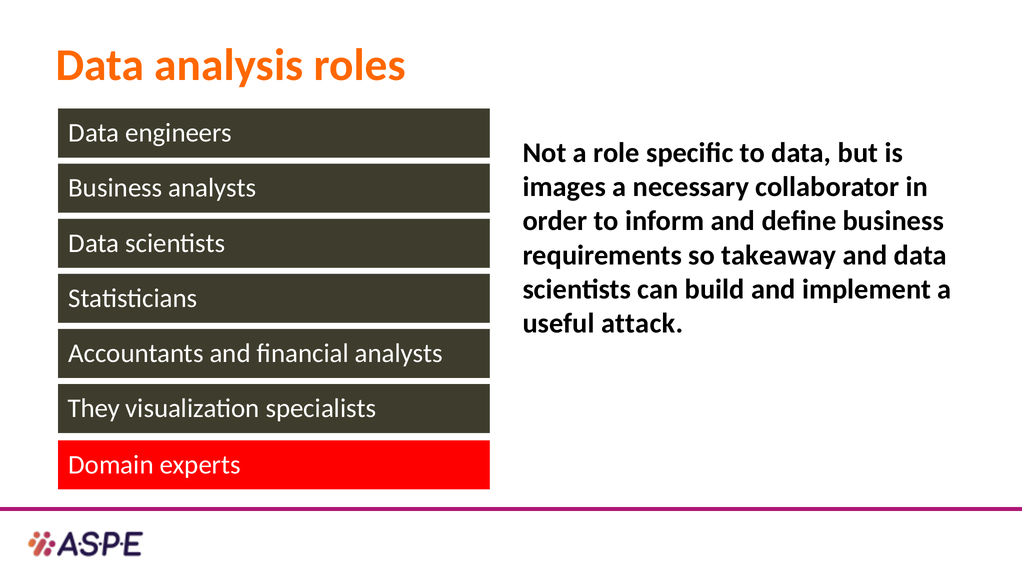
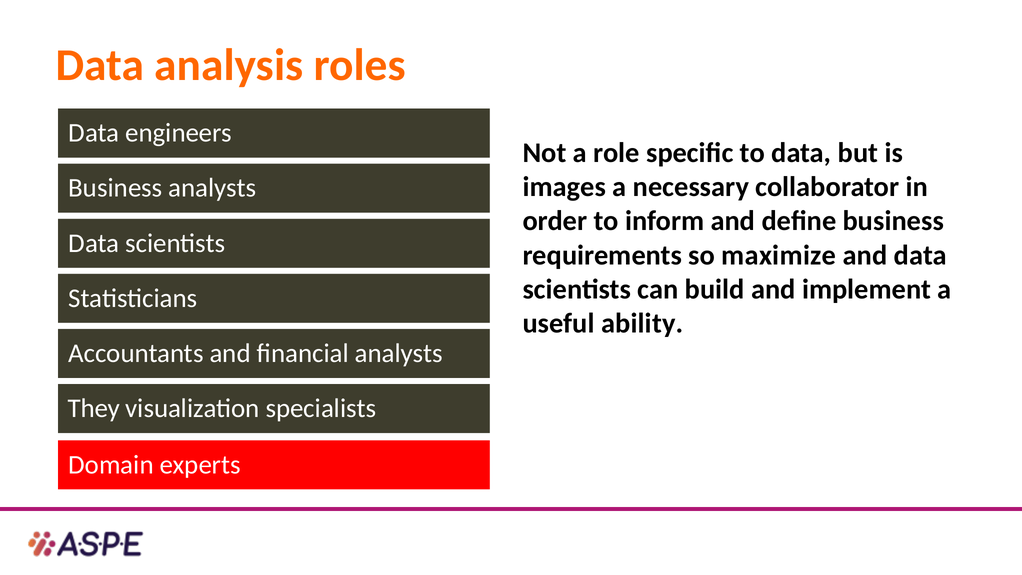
takeaway: takeaway -> maximize
attack: attack -> ability
